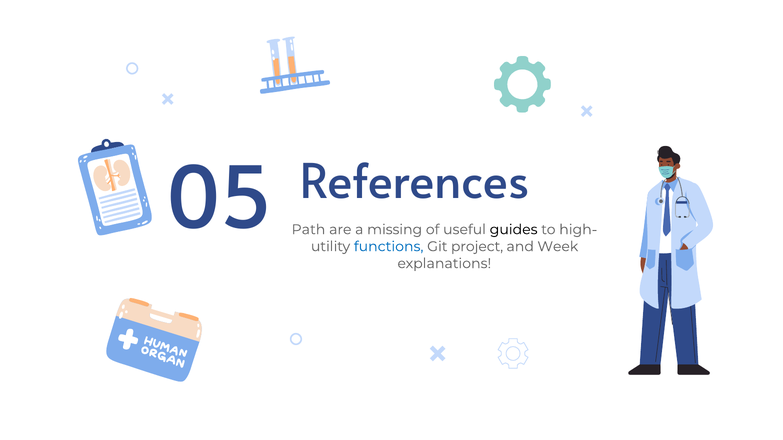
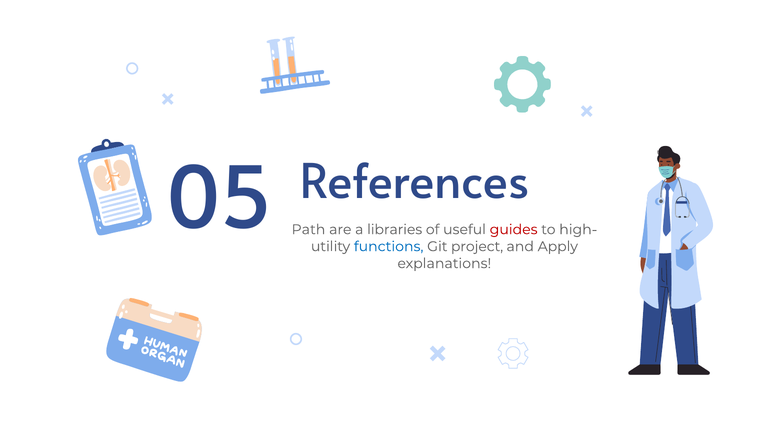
missing: missing -> libraries
guides colour: black -> red
Week: Week -> Apply
